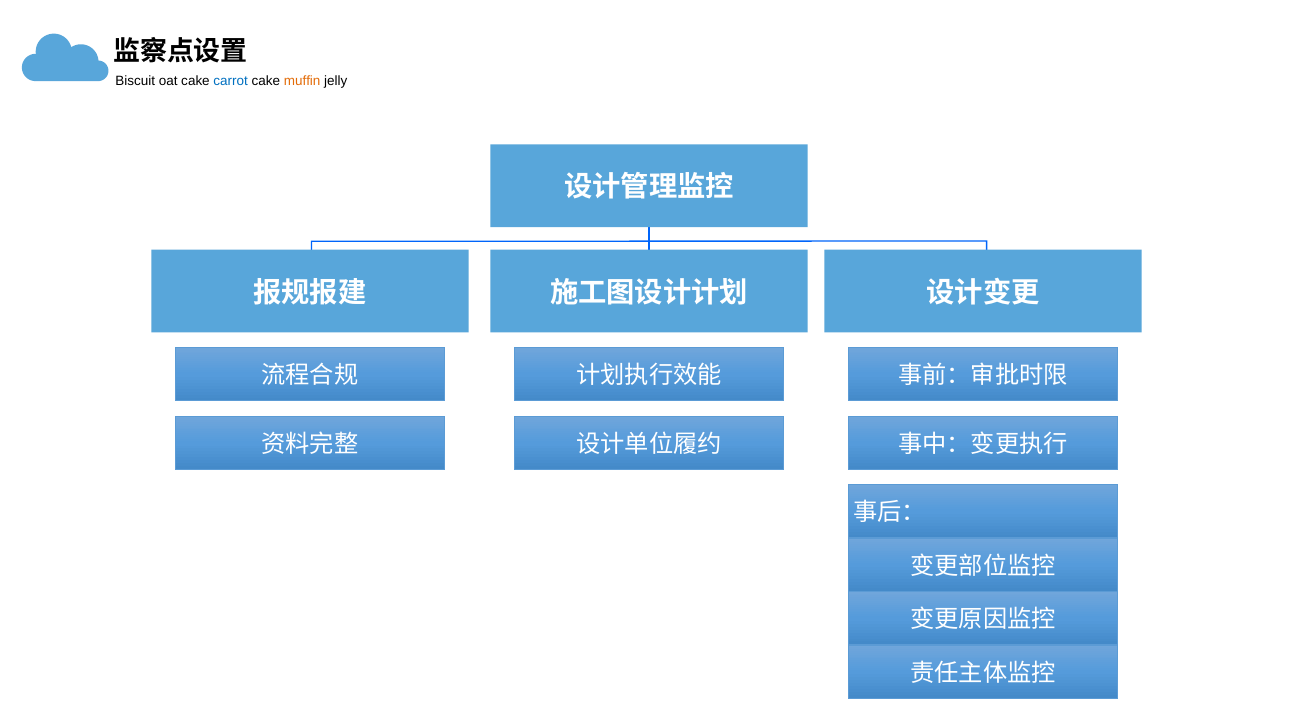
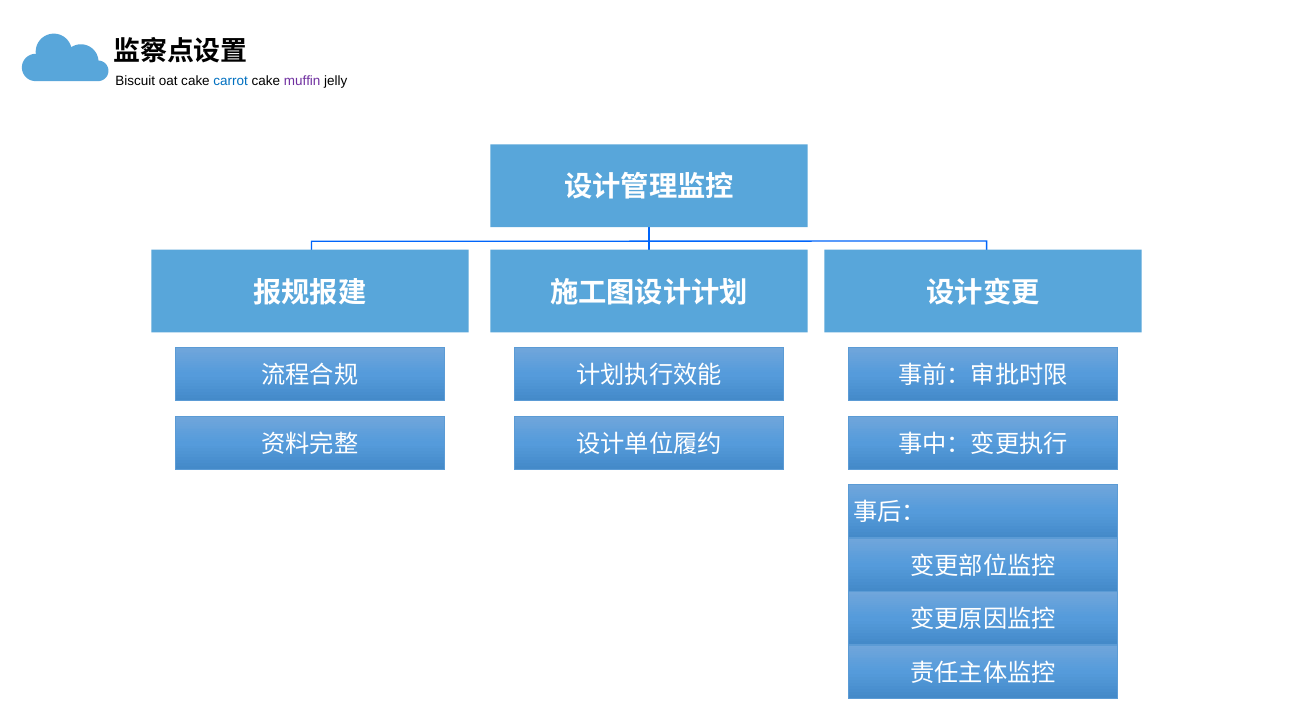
muffin colour: orange -> purple
